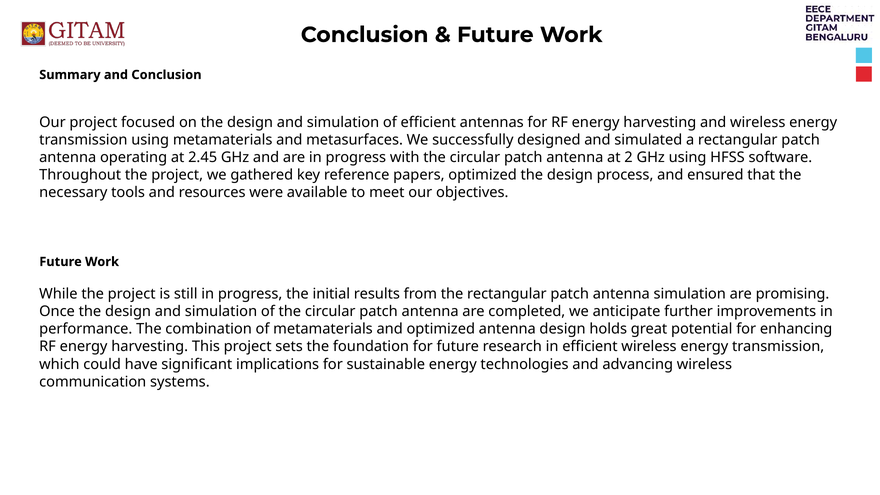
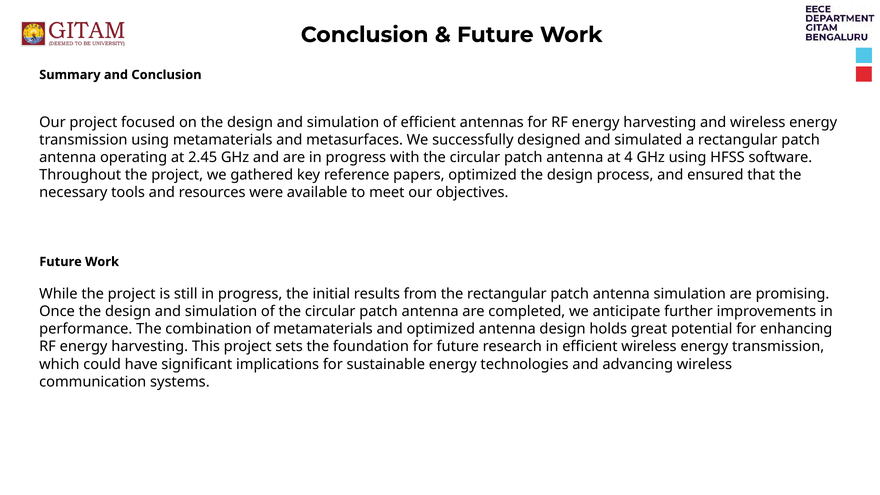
2: 2 -> 4
